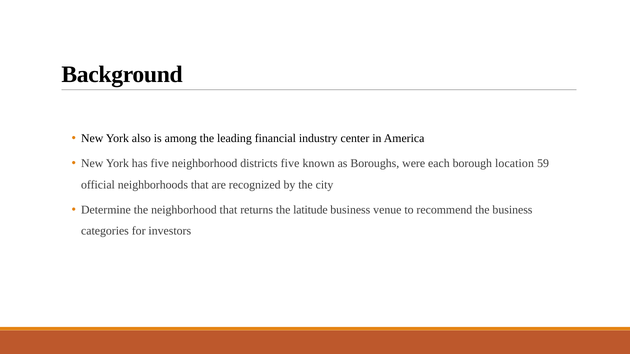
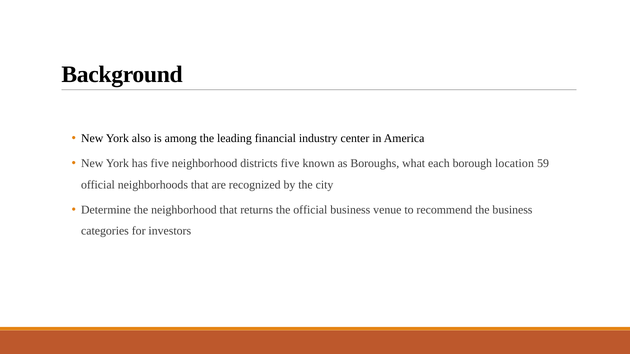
were: were -> what
the latitude: latitude -> official
